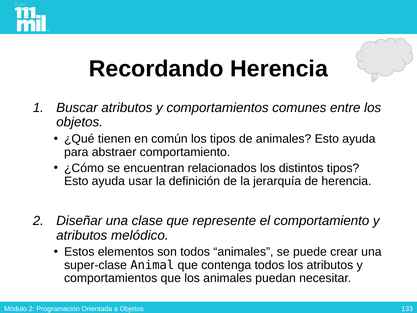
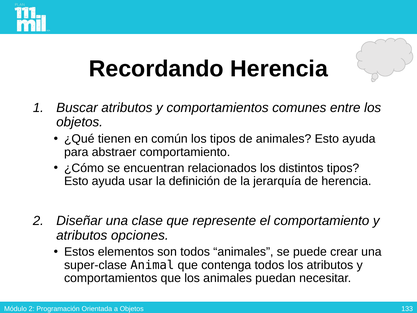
melódico: melódico -> opciones
